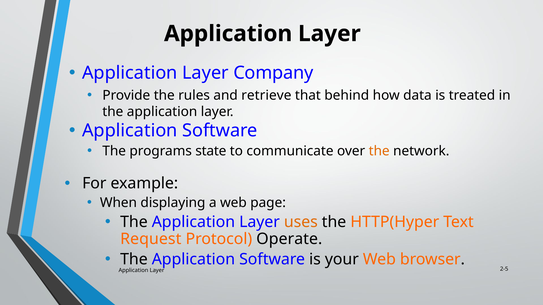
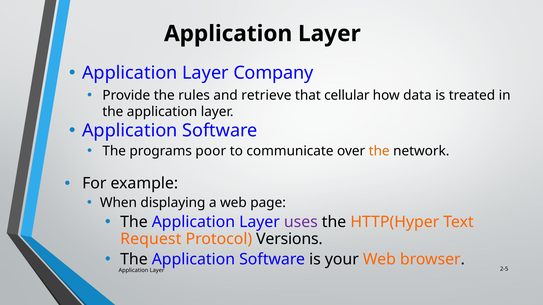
behind: behind -> cellular
state: state -> poor
uses colour: orange -> purple
Operate: Operate -> Versions
